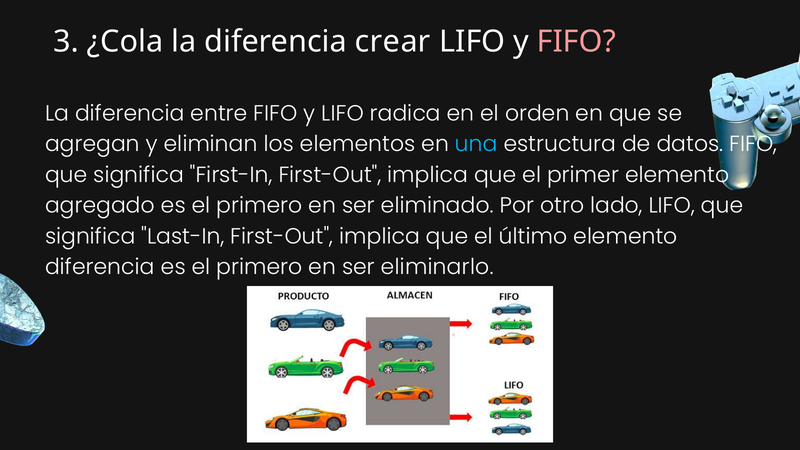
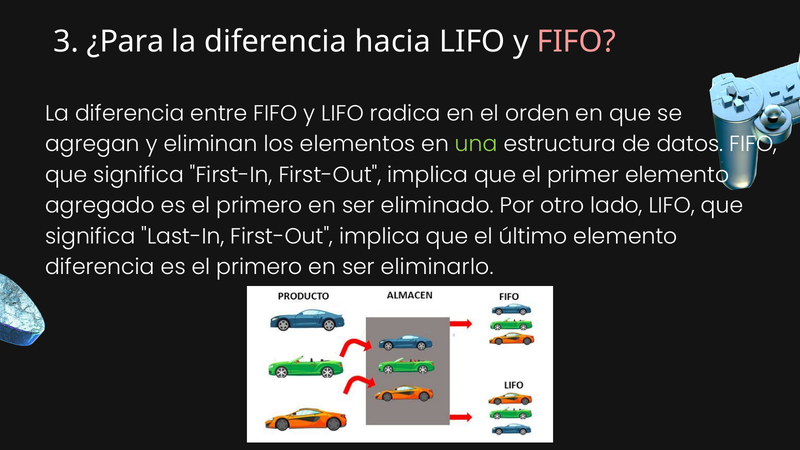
¿Cola: ¿Cola -> ¿Para
crear: crear -> hacia
una colour: light blue -> light green
